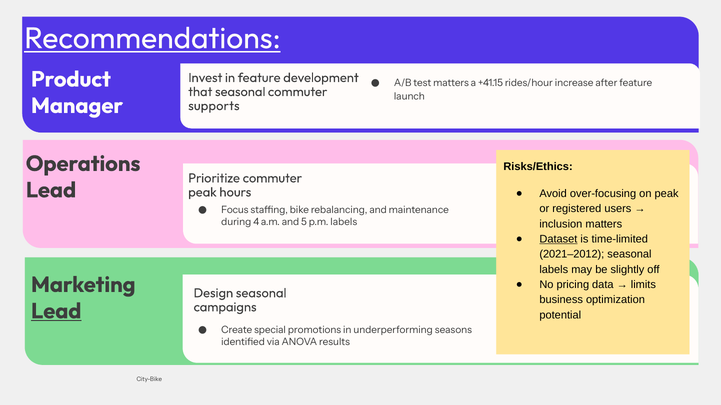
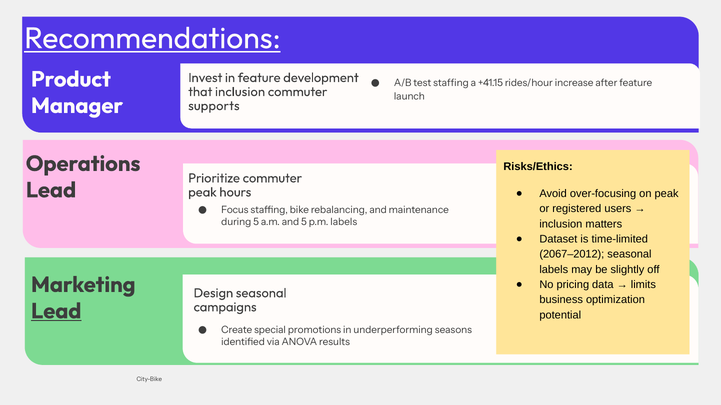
test matters: matters -> staffing
that seasonal: seasonal -> inclusion
during 4: 4 -> 5
Dataset underline: present -> none
2021–2012: 2021–2012 -> 2067–2012
